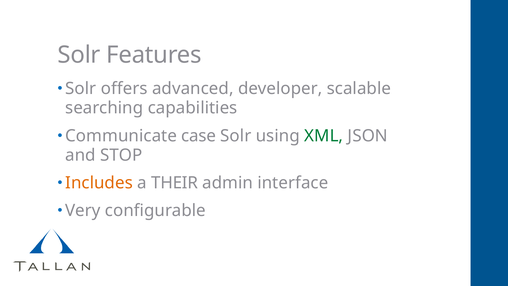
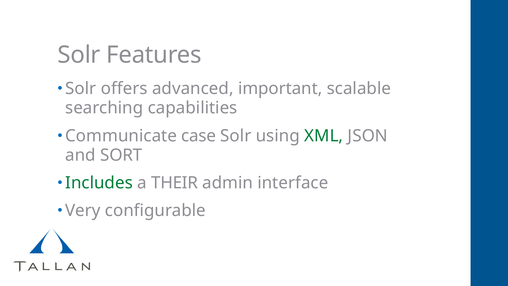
developer: developer -> important
STOP: STOP -> SORT
Includes colour: orange -> green
